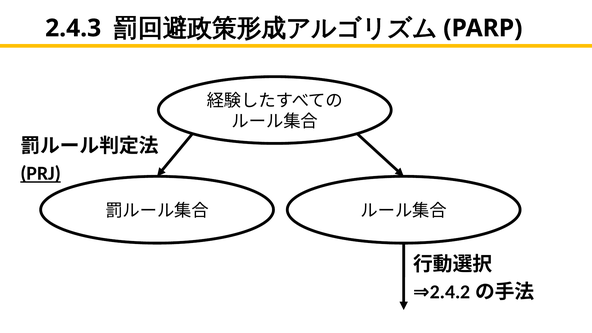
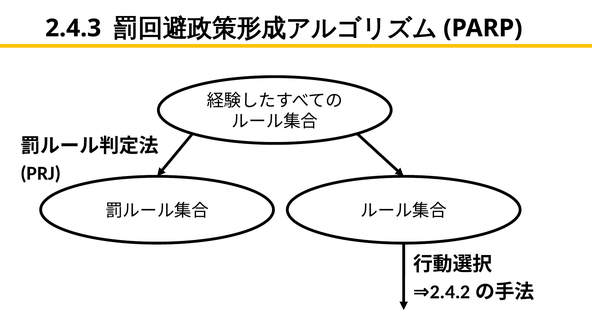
PRJ underline: present -> none
